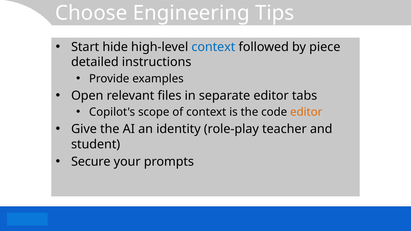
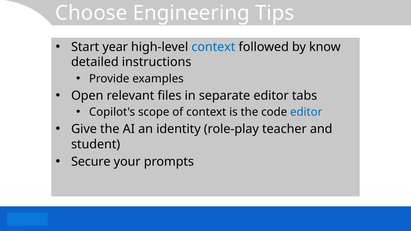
hide: hide -> year
piece: piece -> know
editor at (306, 112) colour: orange -> blue
